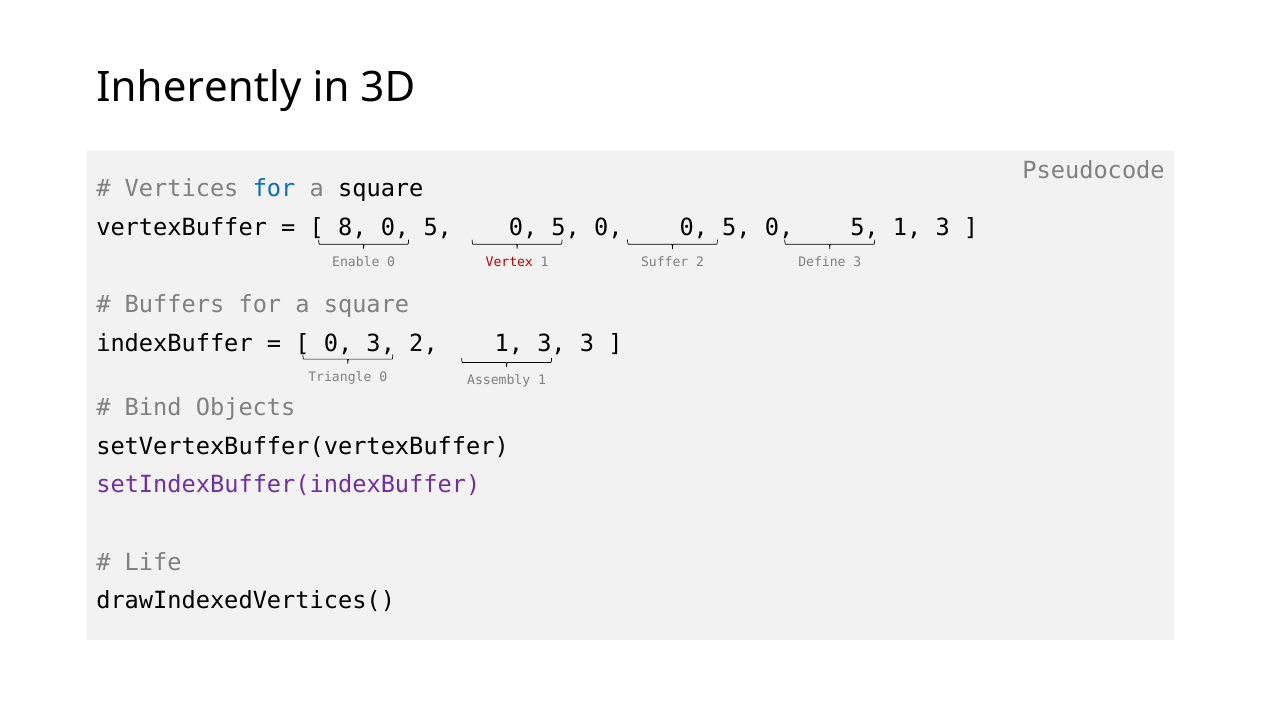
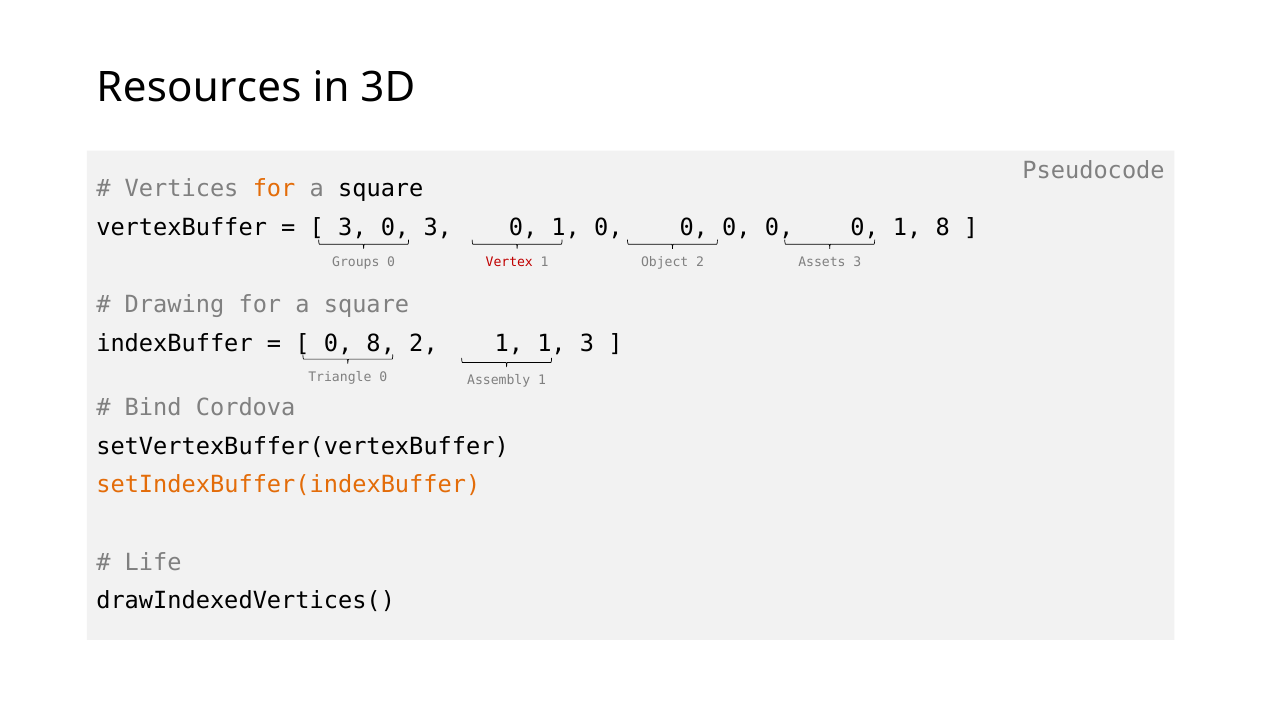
Inherently: Inherently -> Resources
for at (274, 189) colour: blue -> orange
8 at (352, 228): 8 -> 3
5 at (438, 228): 5 -> 3
5 at (566, 228): 5 -> 1
5 at (736, 228): 5 -> 0
5 at (864, 228): 5 -> 0
3 at (943, 228): 3 -> 8
Enable: Enable -> Groups
Suffer: Suffer -> Object
Define: Define -> Assets
Buffers: Buffers -> Drawing
0 3: 3 -> 8
2 1 3: 3 -> 1
Objects: Objects -> Cordova
setIndexBuffer(indexBuffer colour: purple -> orange
